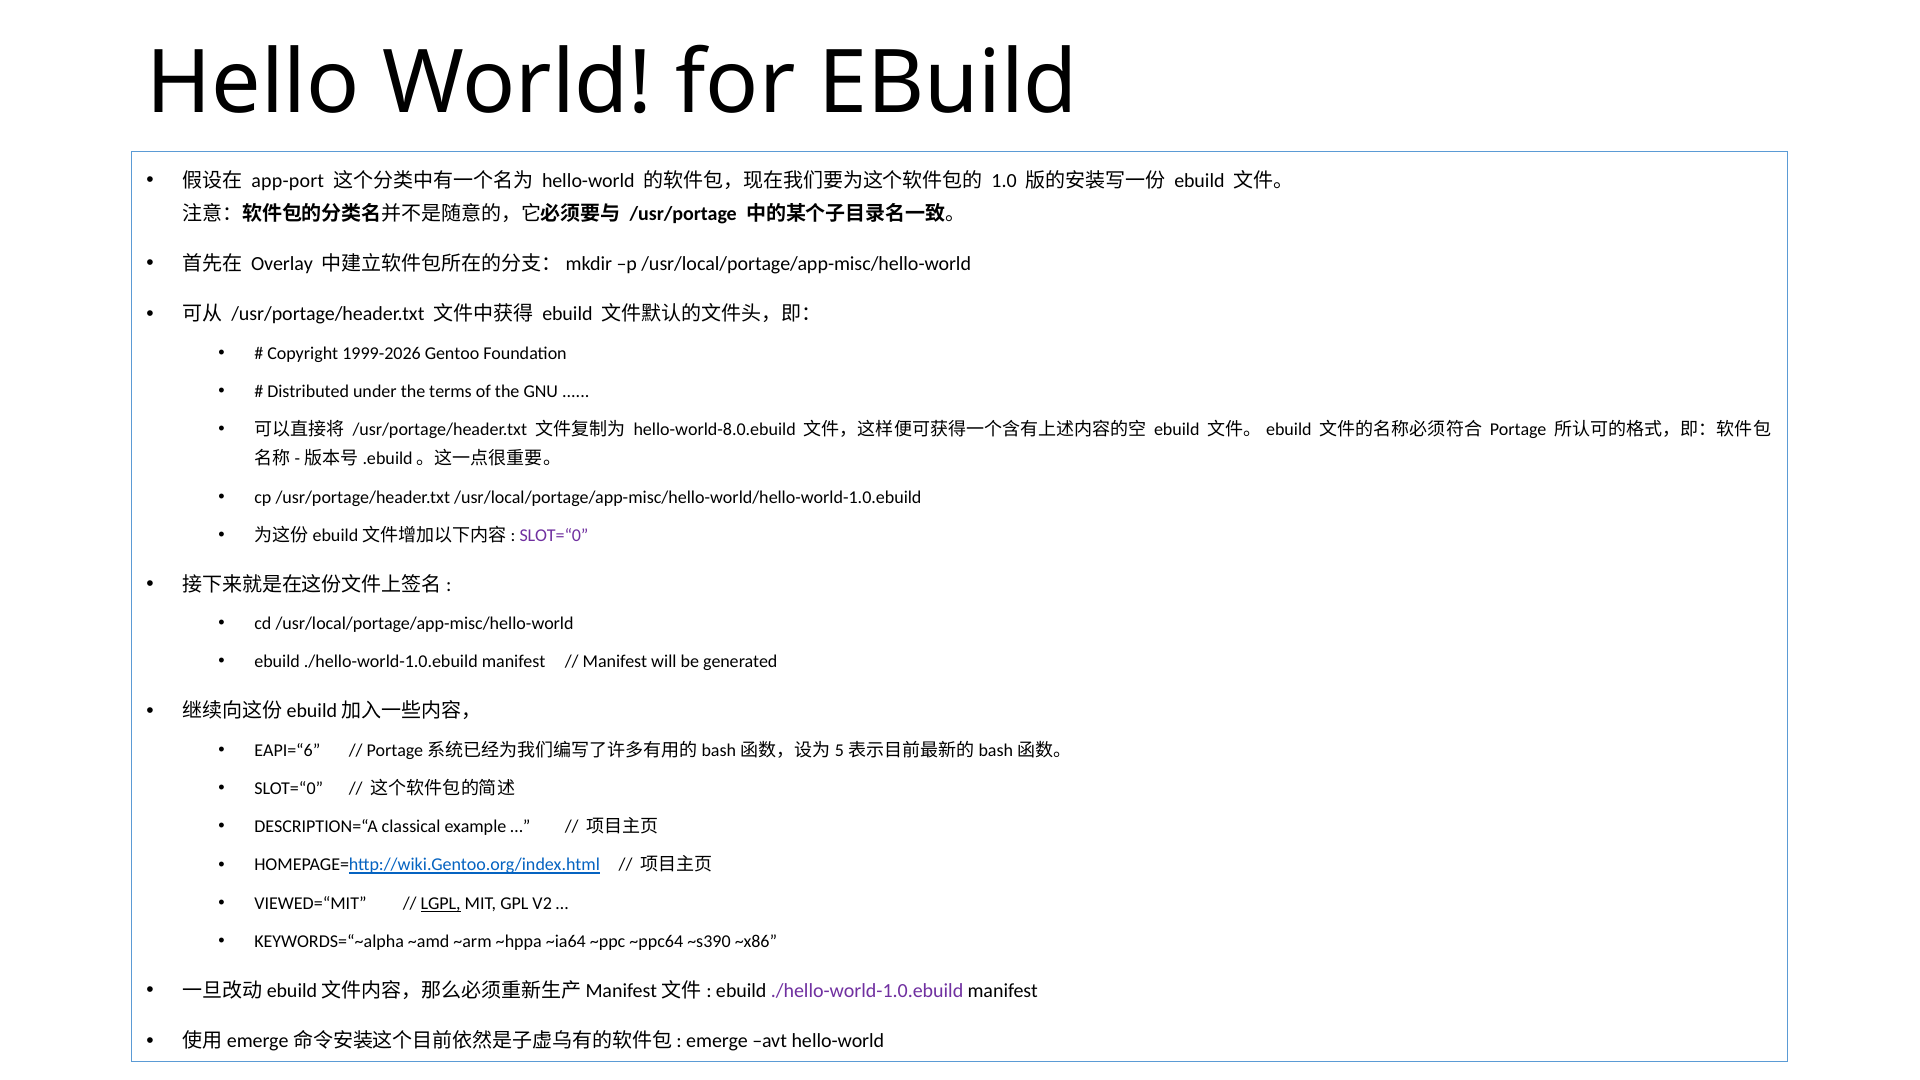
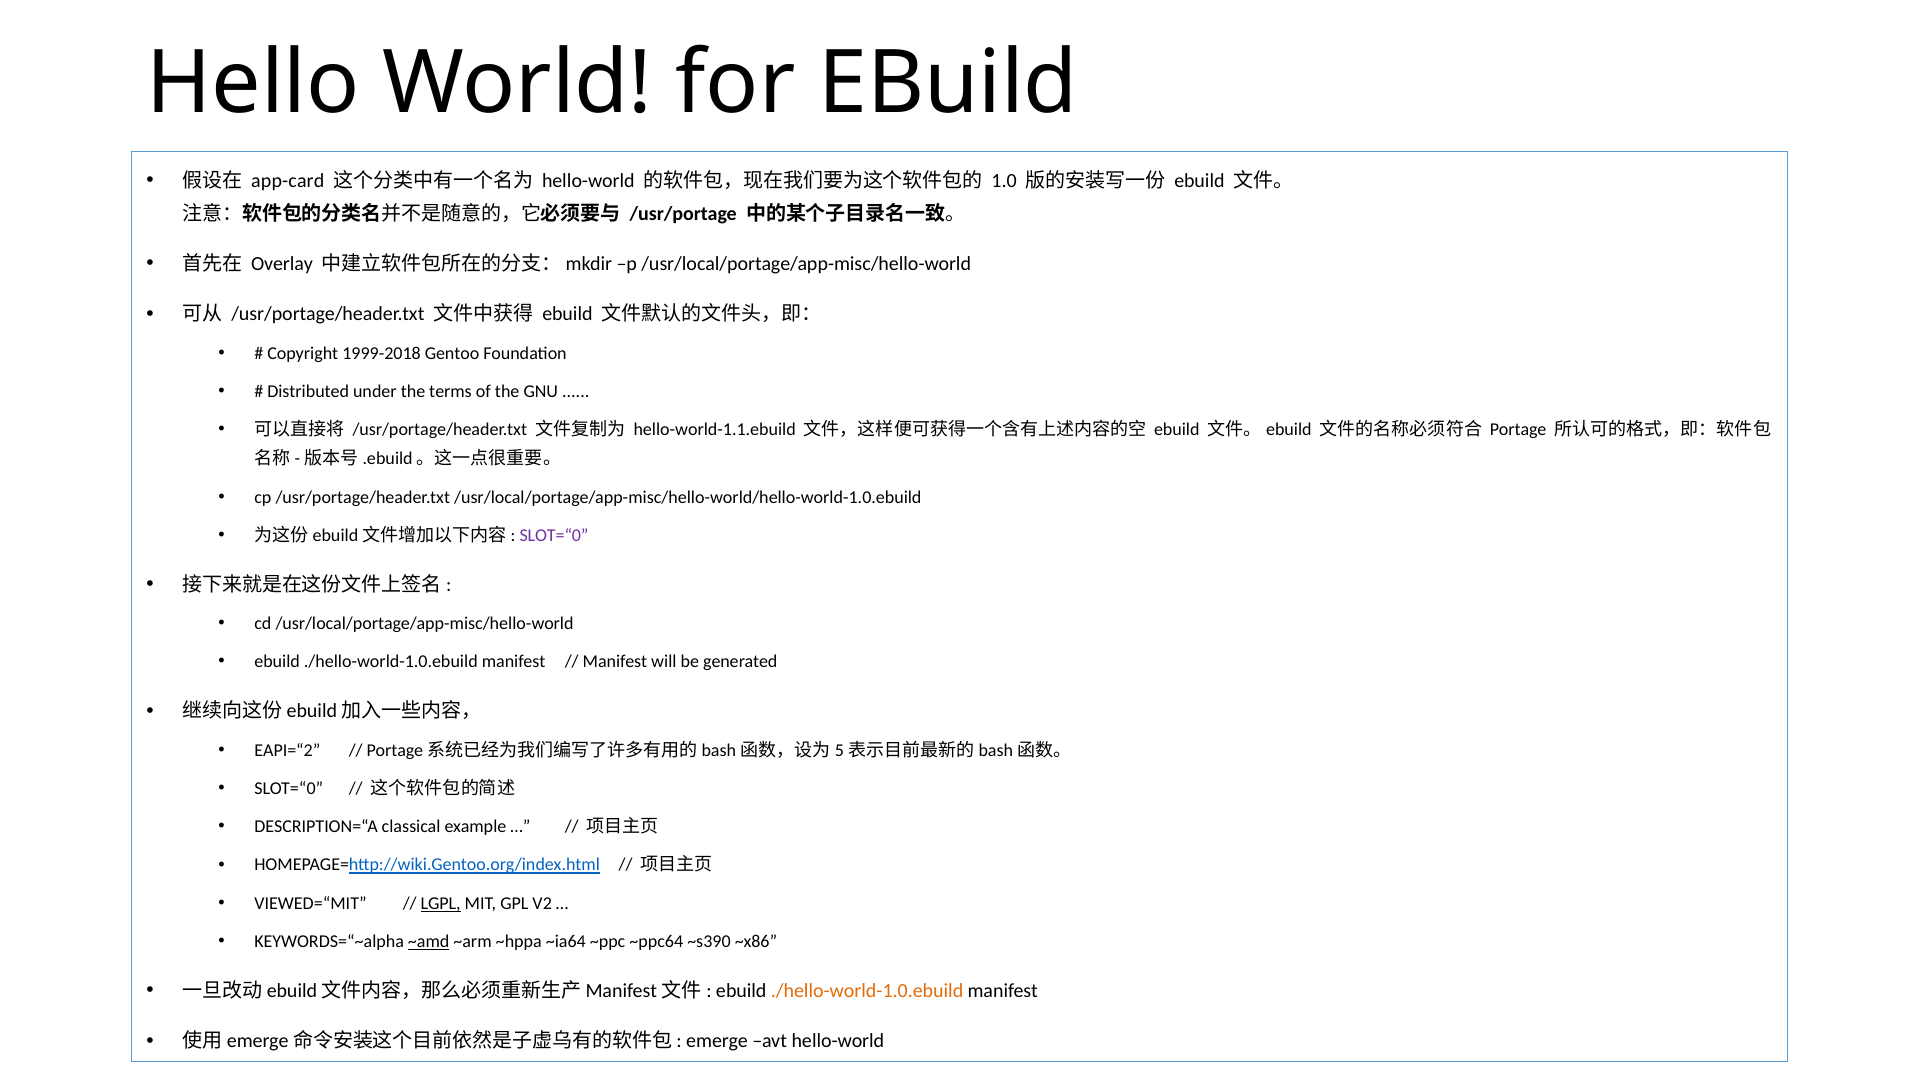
app-port: app-port -> app-card
1999-2026: 1999-2026 -> 1999-2018
hello-world-8.0.ebuild: hello-world-8.0.ebuild -> hello-world-1.1.ebuild
EAPI=“6: EAPI=“6 -> EAPI=“2
~amd underline: none -> present
./hello-world-1.0.ebuild at (867, 991) colour: purple -> orange
